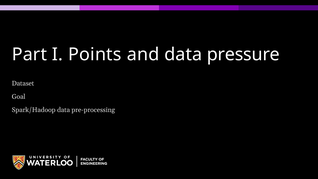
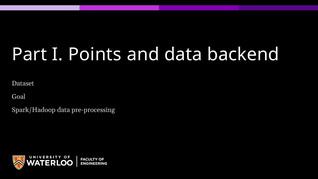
pressure: pressure -> backend
